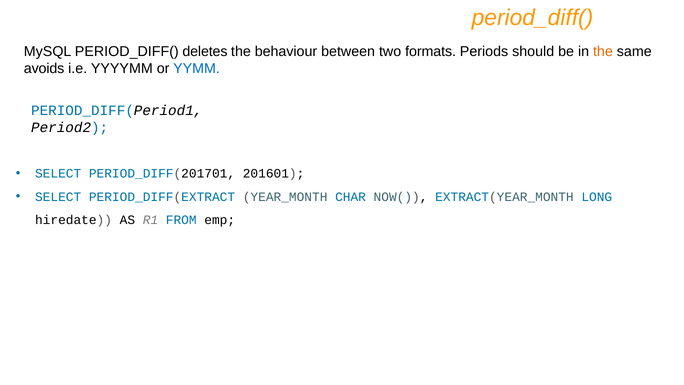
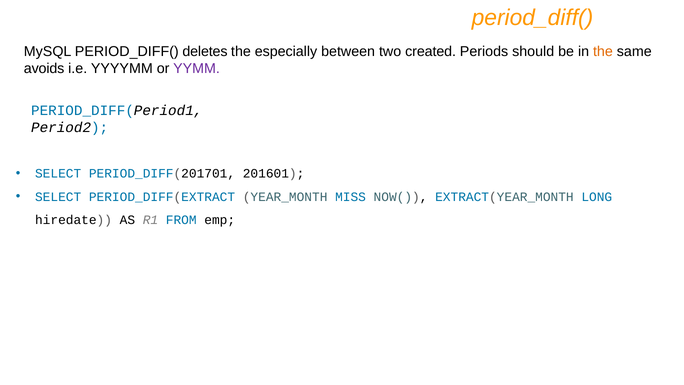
behaviour: behaviour -> especially
formats: formats -> created
YYMM colour: blue -> purple
CHAR: CHAR -> MISS
